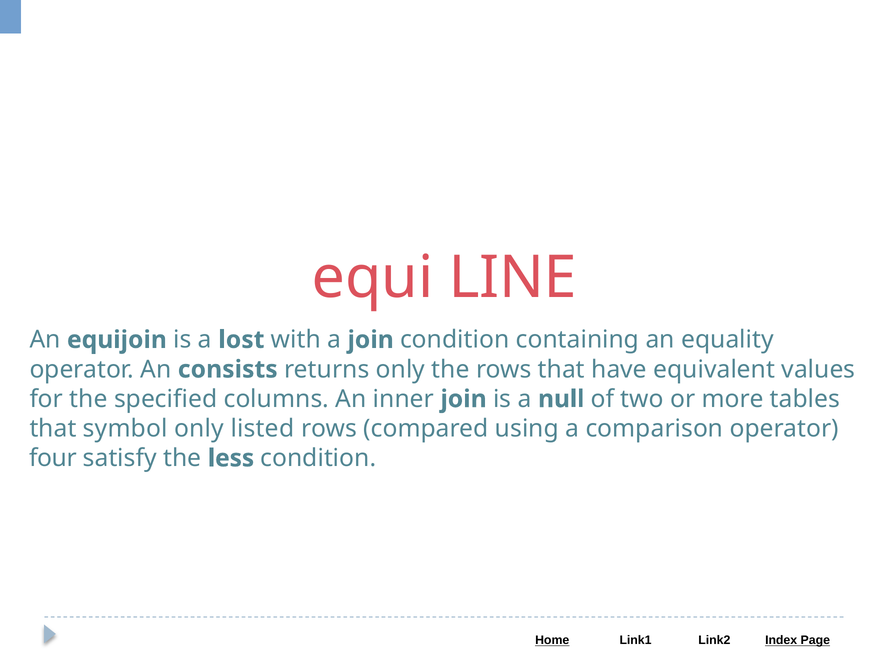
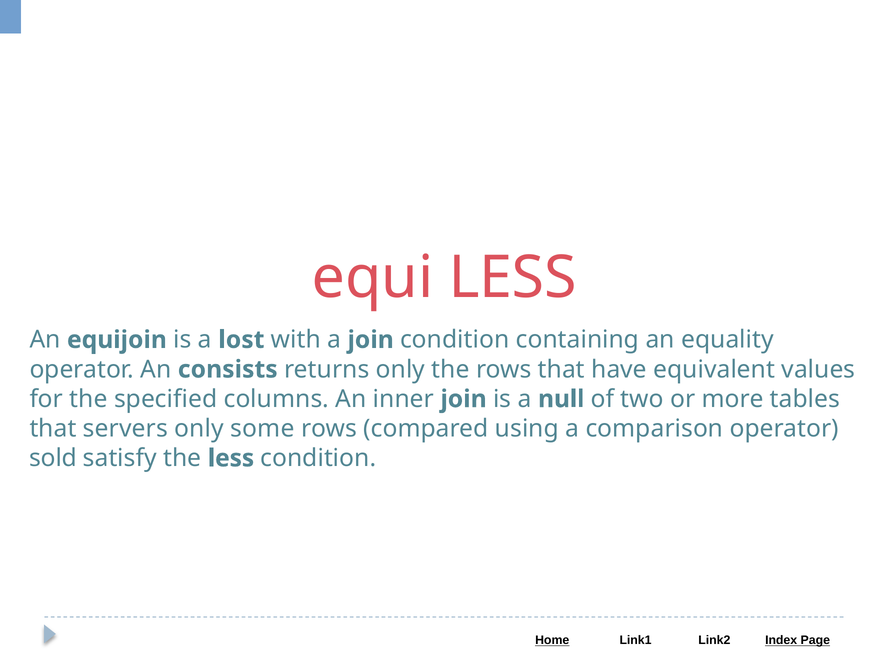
equi LINE: LINE -> LESS
symbol: symbol -> servers
listed: listed -> some
four: four -> sold
